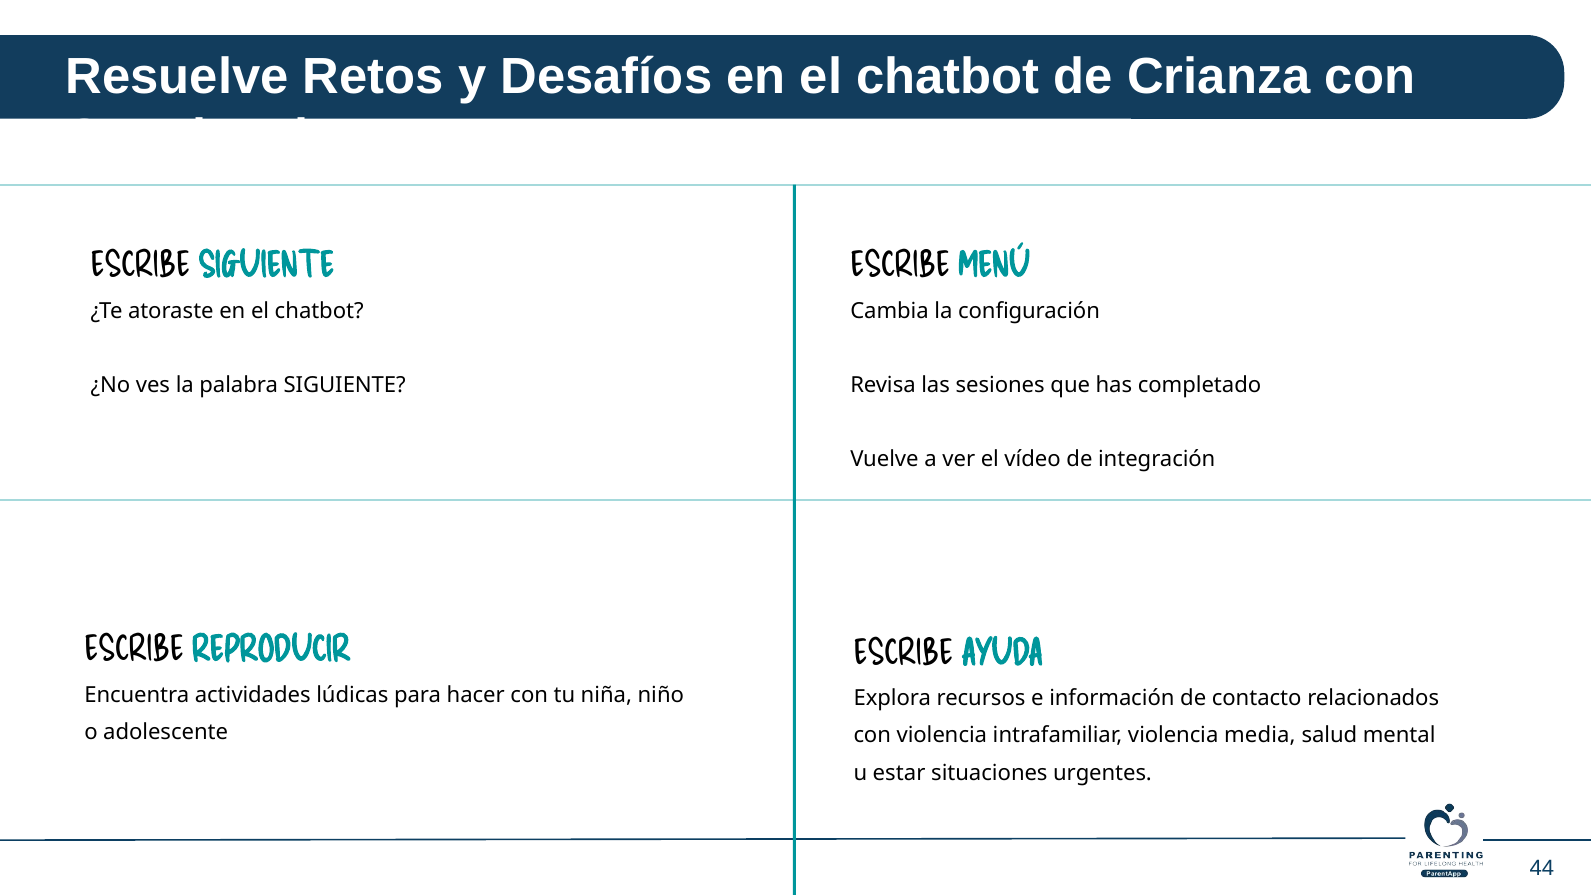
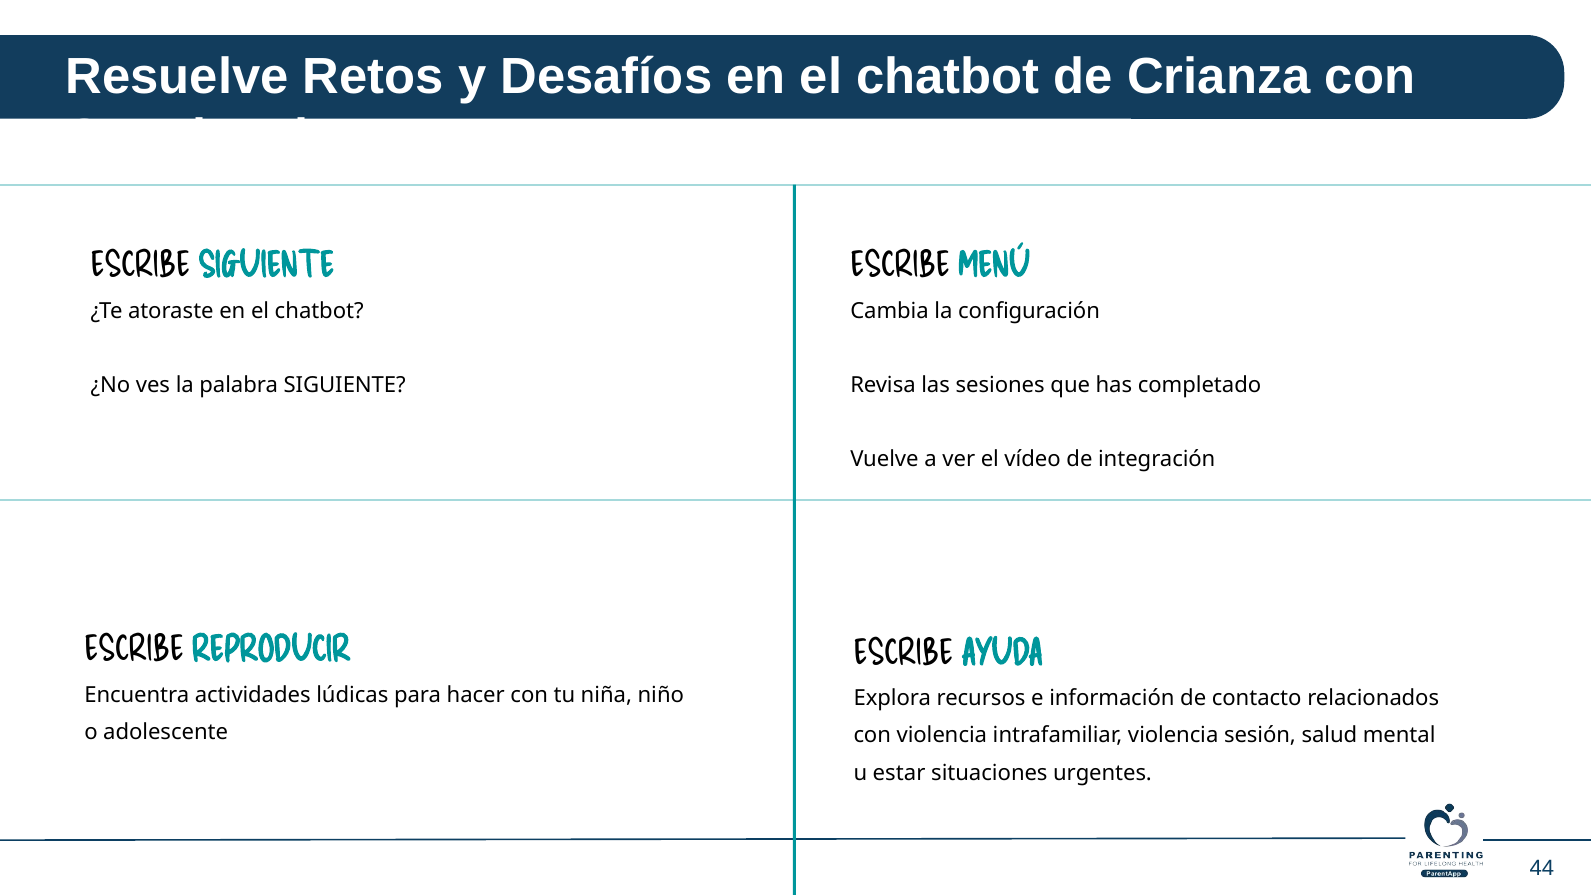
media: media -> sesión
